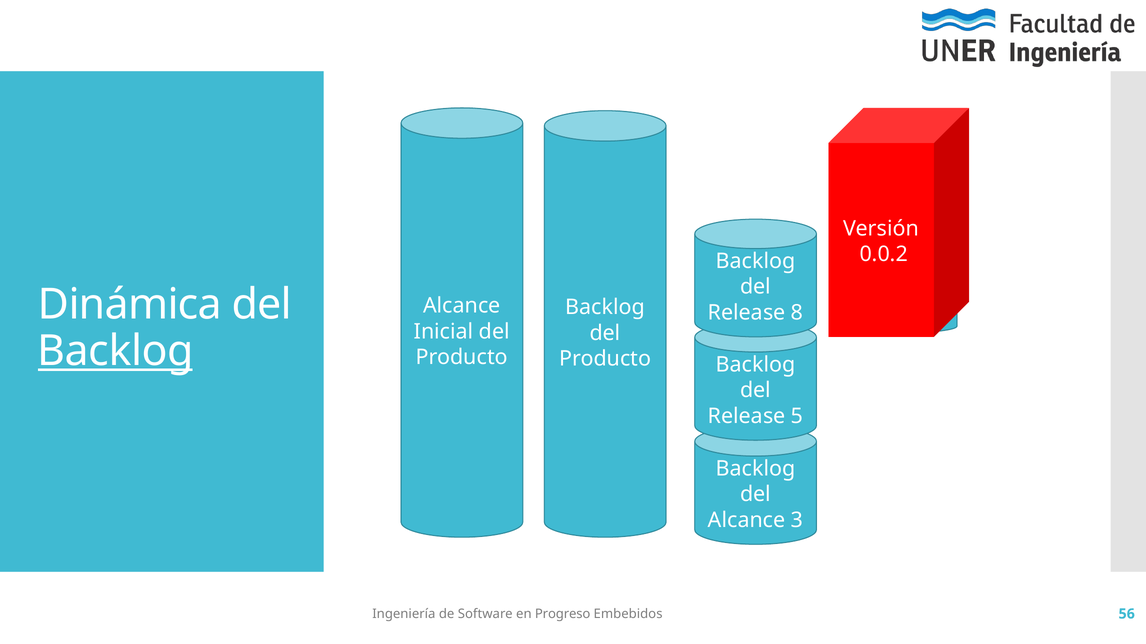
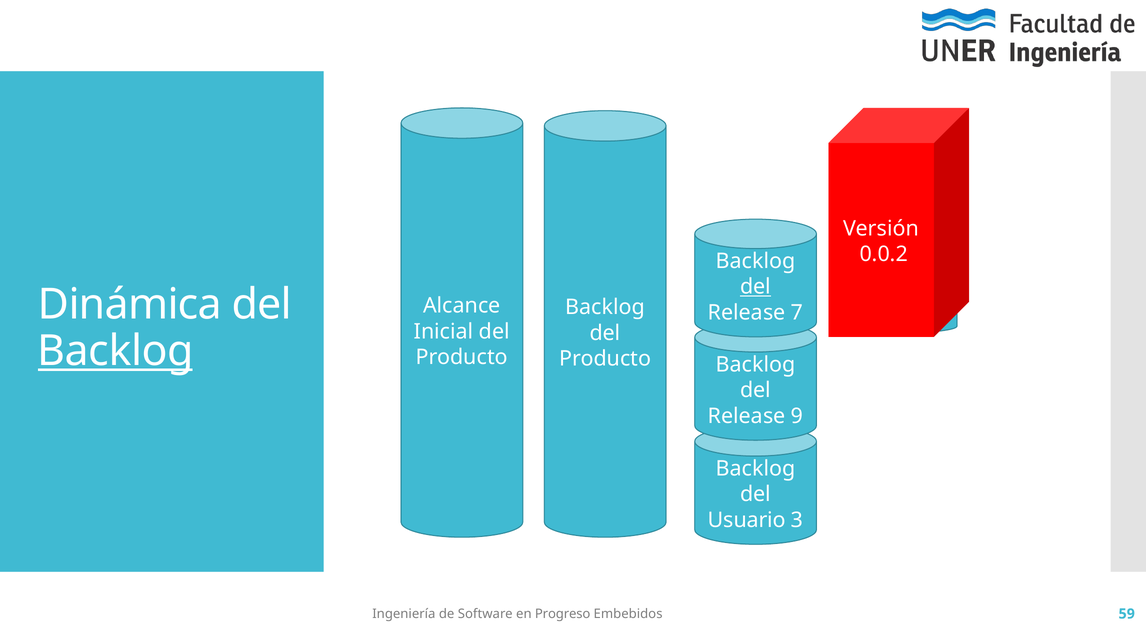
del at (756, 287) underline: none -> present
8: 8 -> 7
5: 5 -> 9
Alcance at (747, 521): Alcance -> Usuario
56: 56 -> 59
